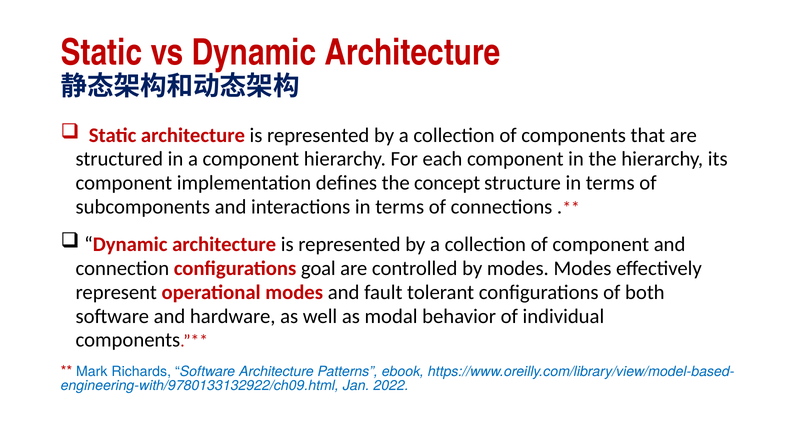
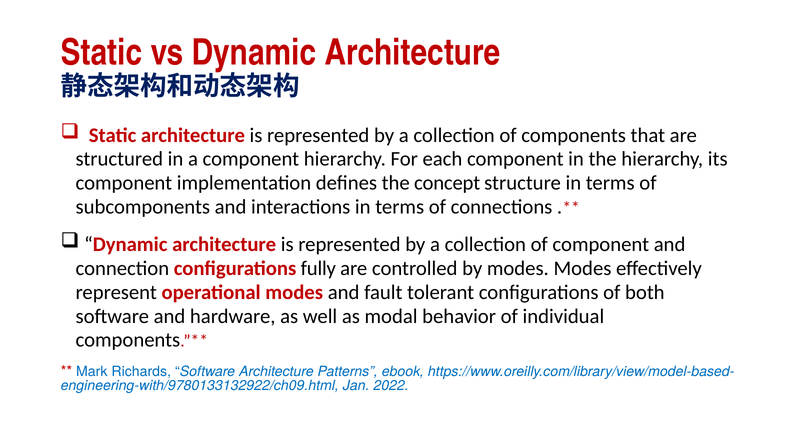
goal: goal -> fully
